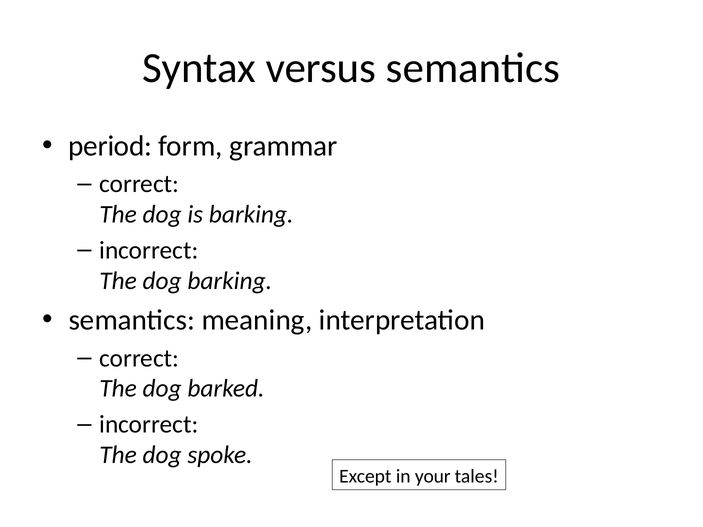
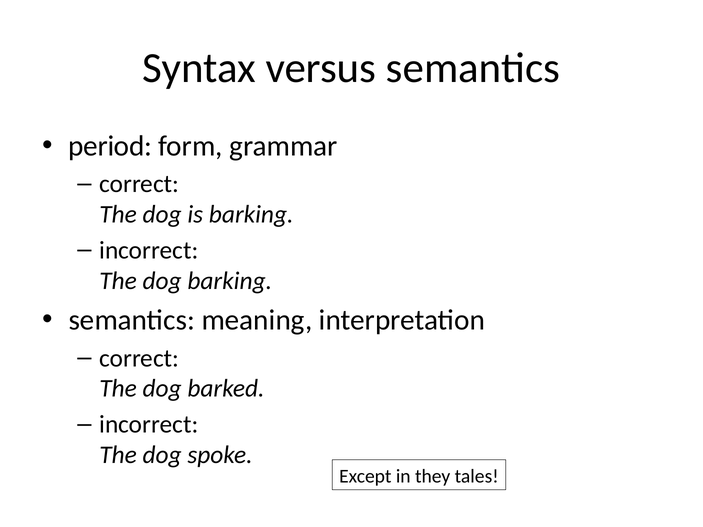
your: your -> they
